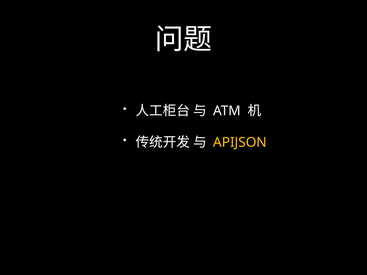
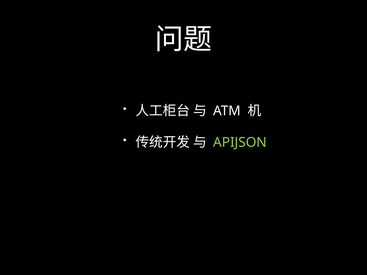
APIJSON colour: yellow -> light green
